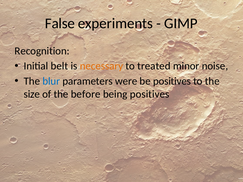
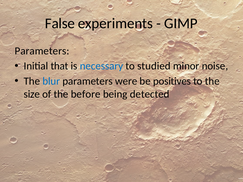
Recognition at (42, 51): Recognition -> Parameters
belt: belt -> that
necessary colour: orange -> blue
treated: treated -> studied
being positives: positives -> detected
